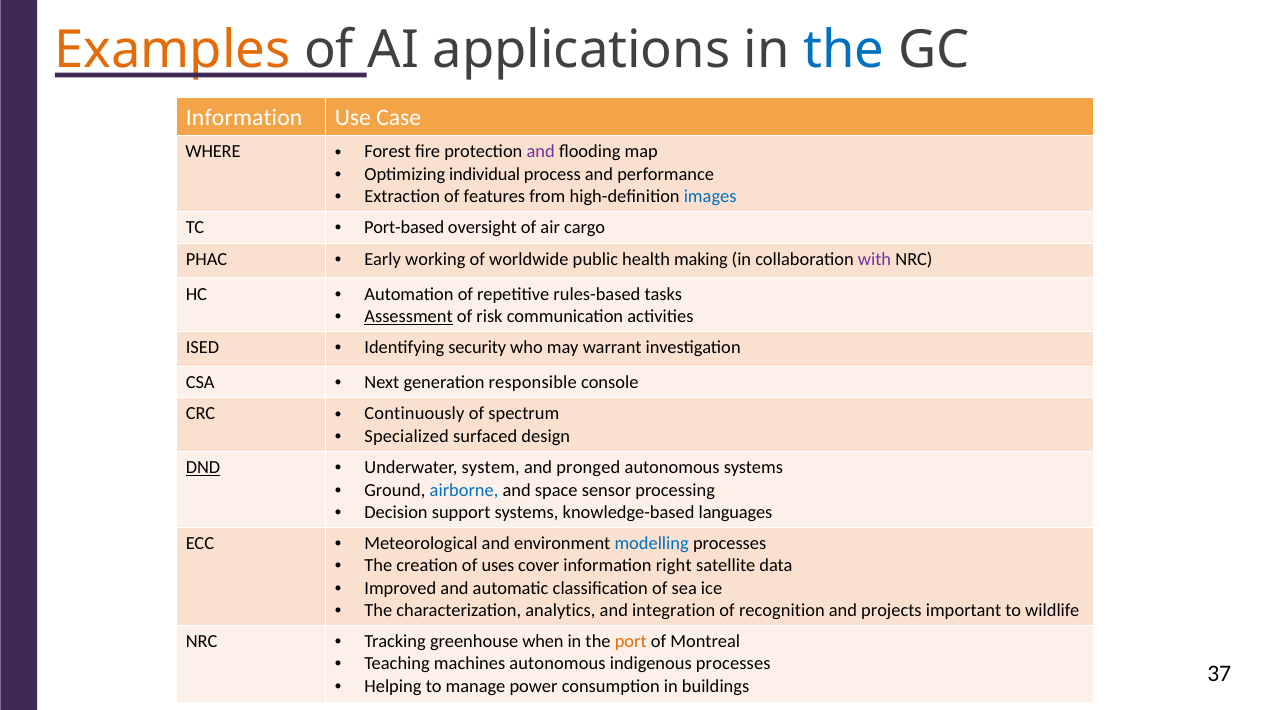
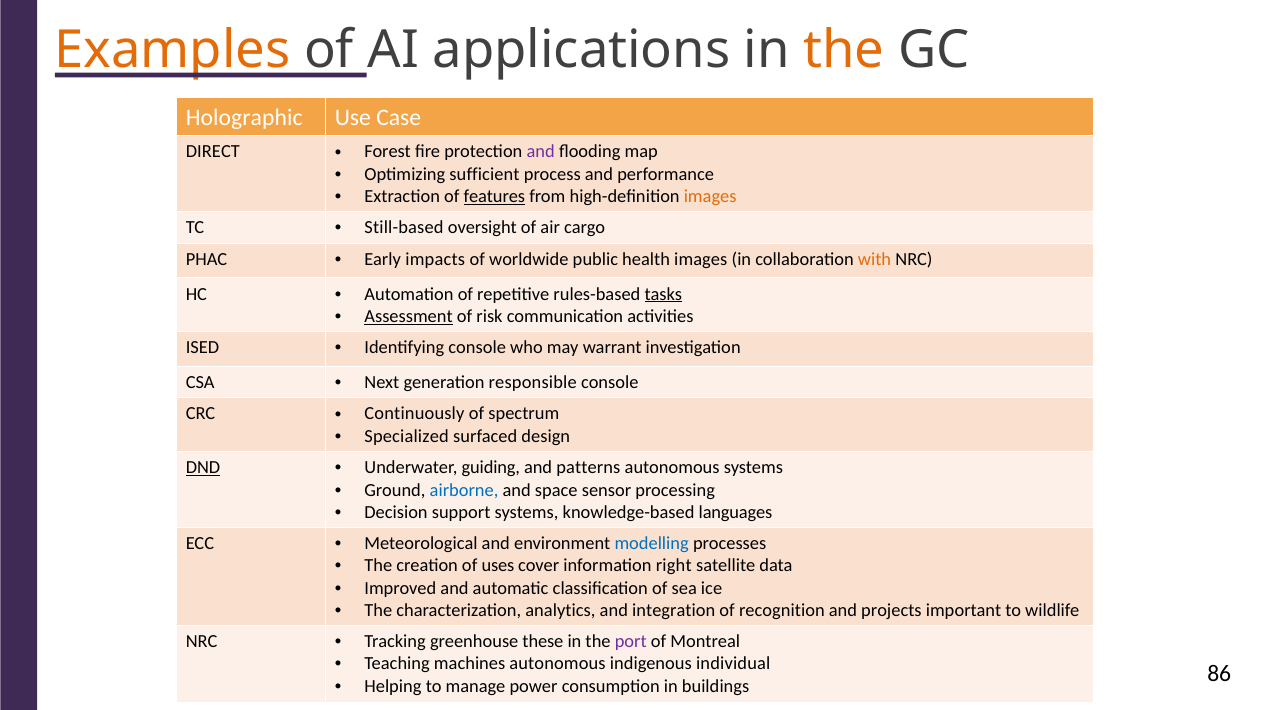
the at (844, 50) colour: blue -> orange
Information at (244, 117): Information -> Holographic
WHERE: WHERE -> DIRECT
individual: individual -> sufficient
features underline: none -> present
images at (710, 197) colour: blue -> orange
Port-based: Port-based -> Still-based
working: working -> impacts
health making: making -> images
with colour: purple -> orange
tasks underline: none -> present
Identifying security: security -> console
system: system -> guiding
pronged: pronged -> patterns
when: when -> these
port colour: orange -> purple
indigenous processes: processes -> individual
37: 37 -> 86
